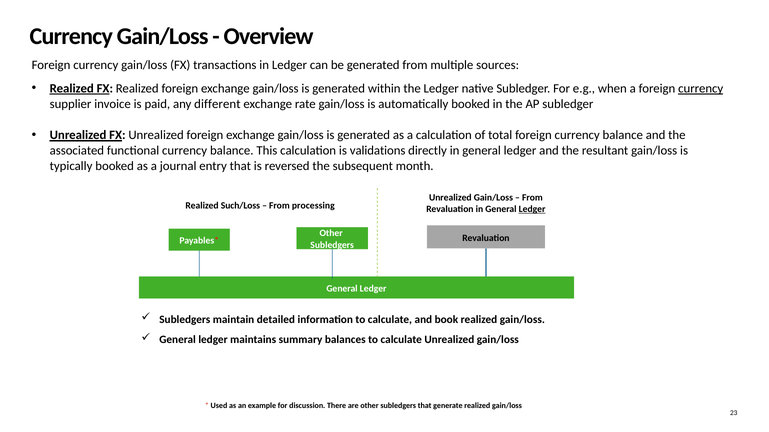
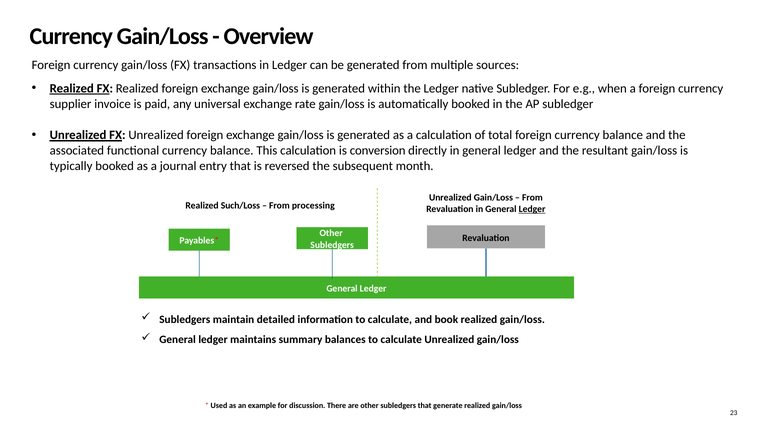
currency at (701, 89) underline: present -> none
different: different -> universal
validations: validations -> conversion
